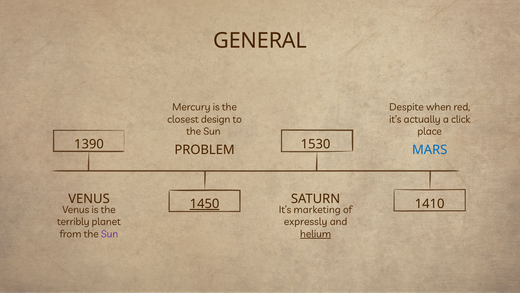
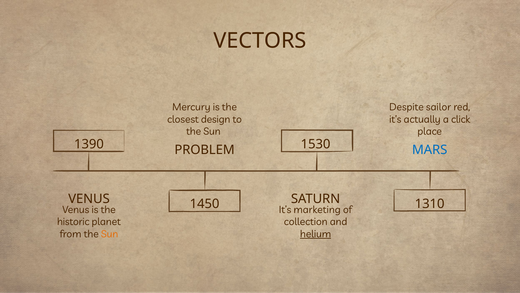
GENERAL: GENERAL -> VECTORS
when: when -> sailor
1450 underline: present -> none
1410: 1410 -> 1310
terribly: terribly -> historic
expressly: expressly -> collection
Sun at (110, 234) colour: purple -> orange
